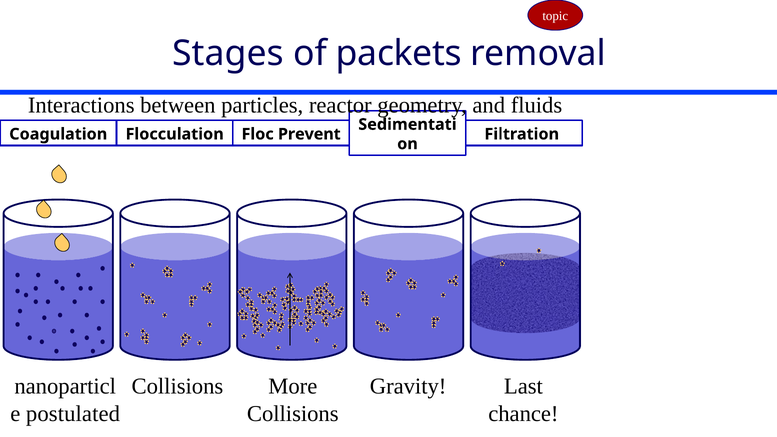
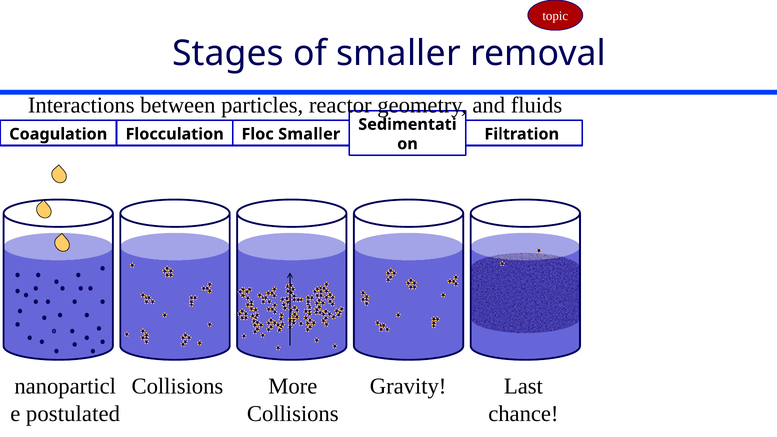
of packets: packets -> smaller
Floc Prevent: Prevent -> Smaller
